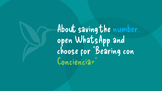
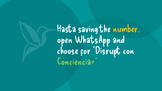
About: About -> Hasta
number colour: light blue -> yellow
Bearing: Bearing -> Disrupt
